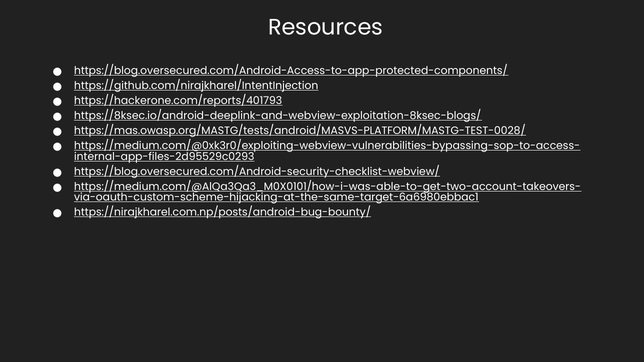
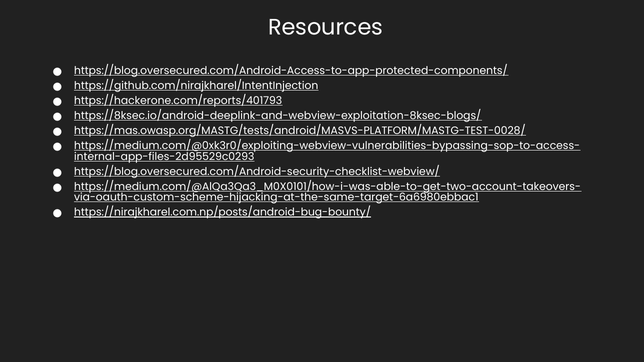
https://nirajkharel.com.np/posts/android-bug-bounty/ underline: none -> present
